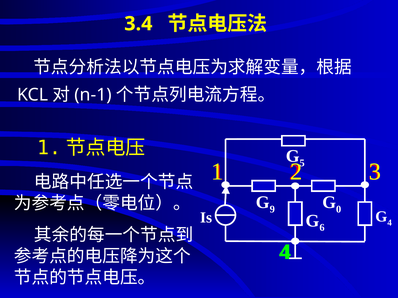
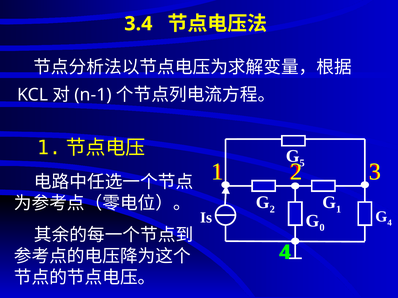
9 at (272, 210): 9 -> 2
0 at (339, 210): 0 -> 1
6: 6 -> 0
